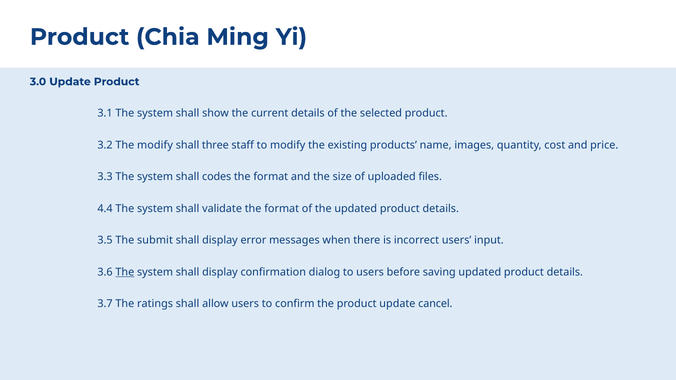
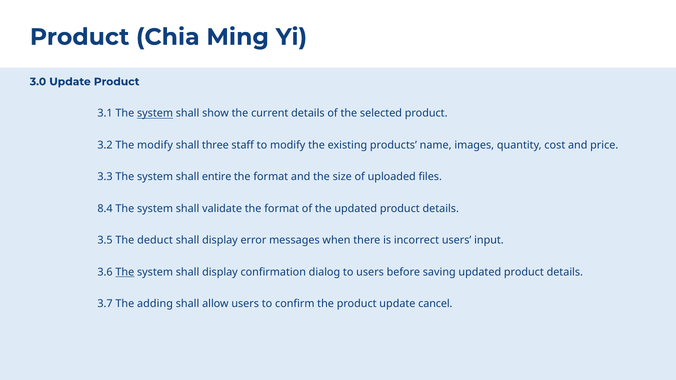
system at (155, 114) underline: none -> present
codes: codes -> entire
4.4: 4.4 -> 8.4
submit: submit -> deduct
ratings: ratings -> adding
